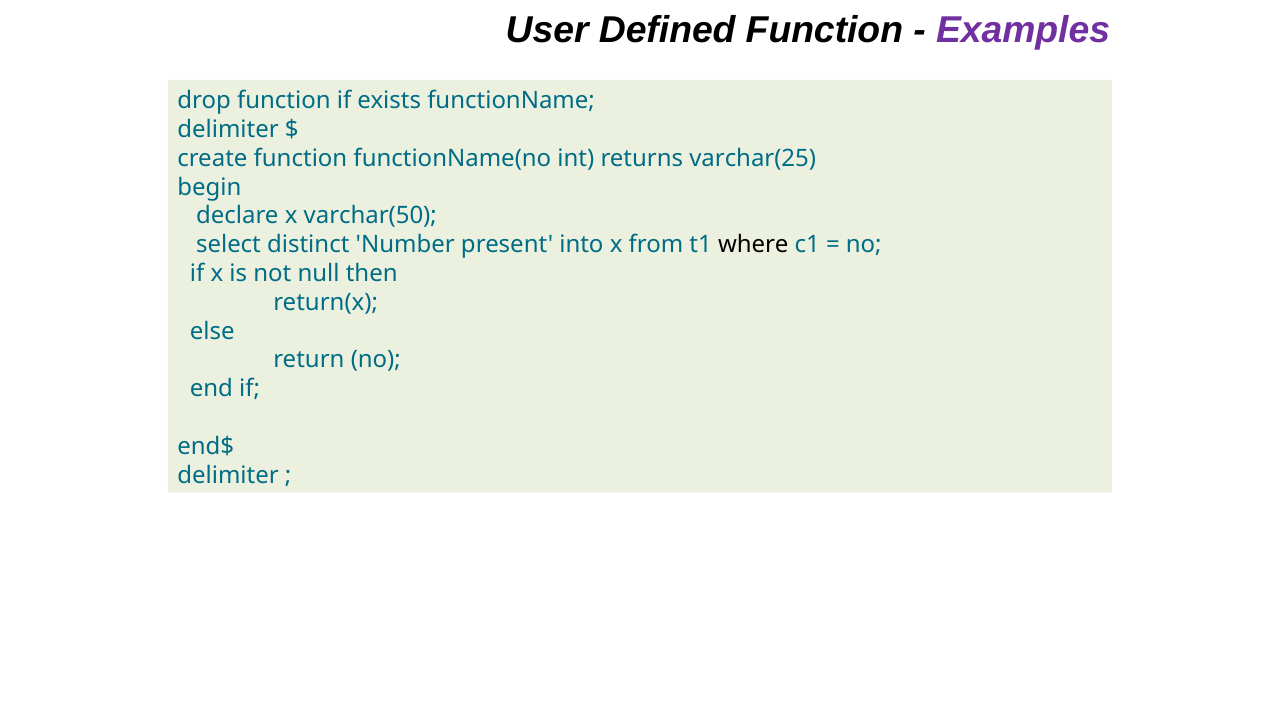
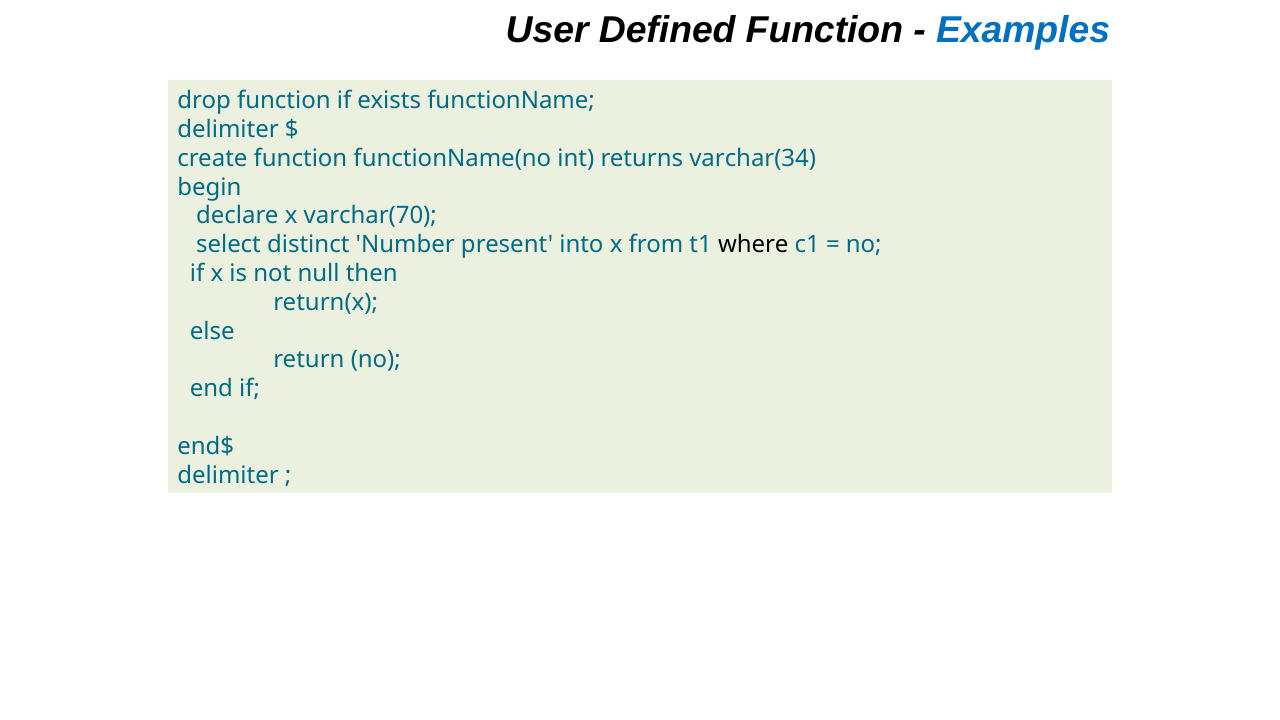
Examples colour: purple -> blue
varchar(25: varchar(25 -> varchar(34
varchar(50: varchar(50 -> varchar(70
